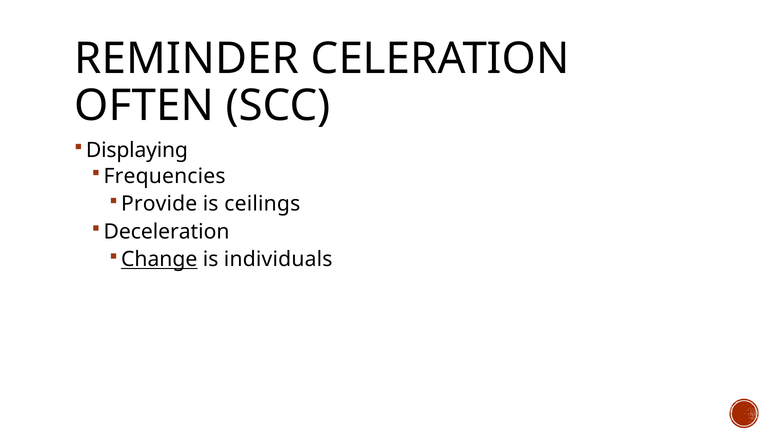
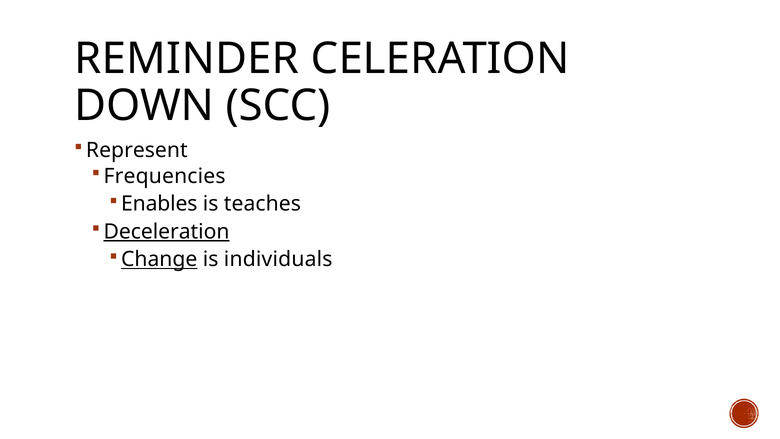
OFTEN: OFTEN -> DOWN
Displaying: Displaying -> Represent
Provide: Provide -> Enables
ceilings: ceilings -> teaches
Deceleration underline: none -> present
